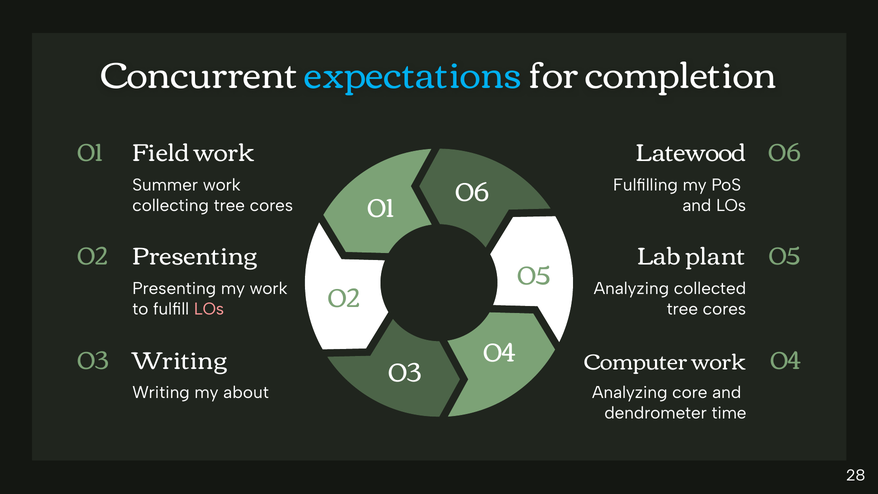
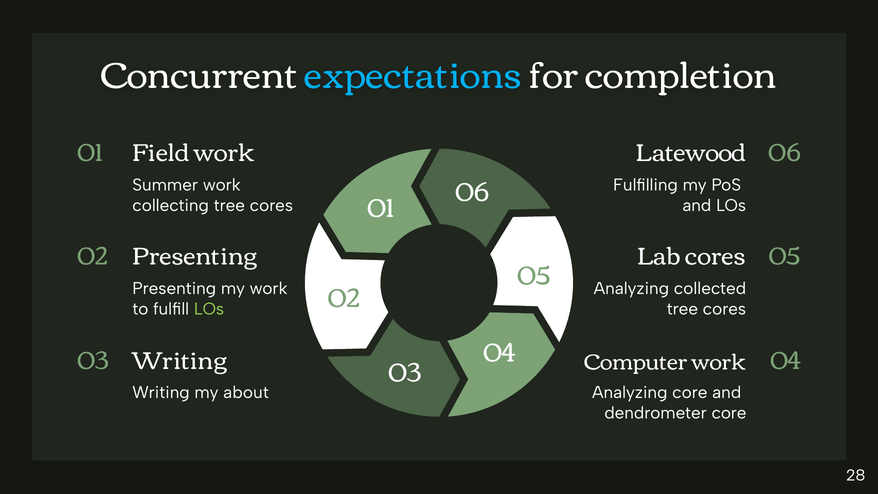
Lab plant: plant -> cores
LOs at (209, 309) colour: pink -> light green
dendrometer time: time -> core
